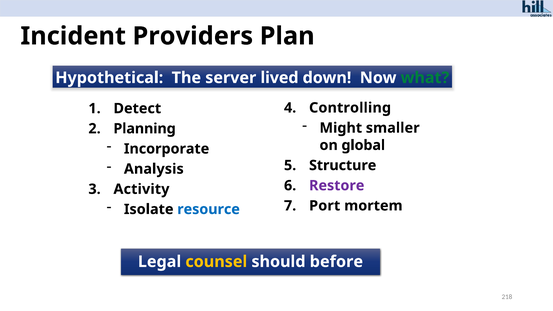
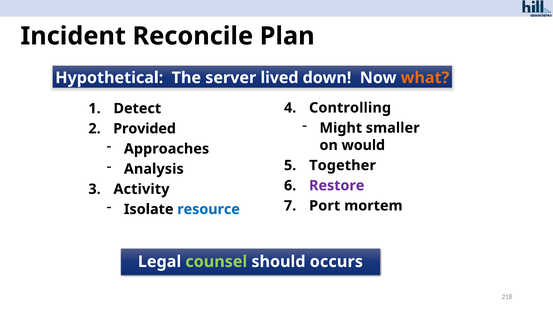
Providers: Providers -> Reconcile
what colour: green -> orange
Planning: Planning -> Provided
Incorporate: Incorporate -> Approaches
global: global -> would
Structure: Structure -> Together
counsel colour: yellow -> light green
before: before -> occurs
